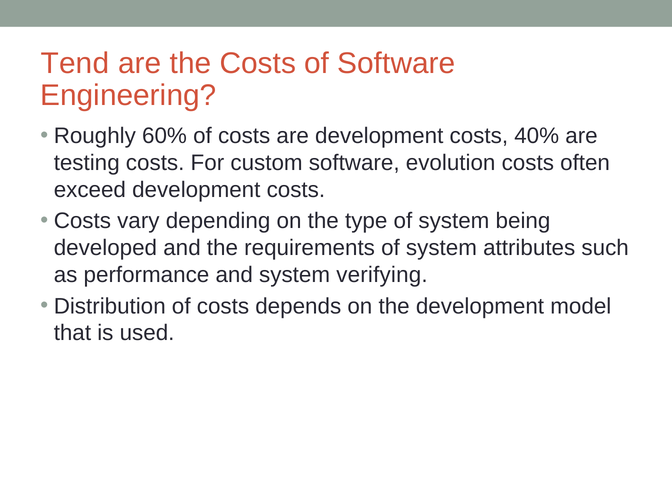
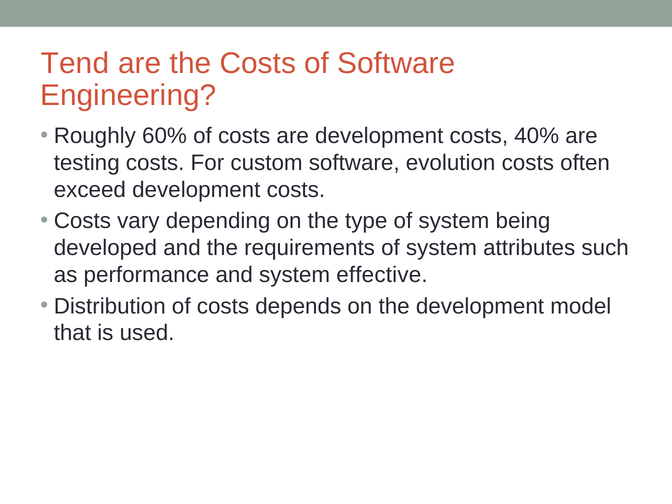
verifying: verifying -> effective
